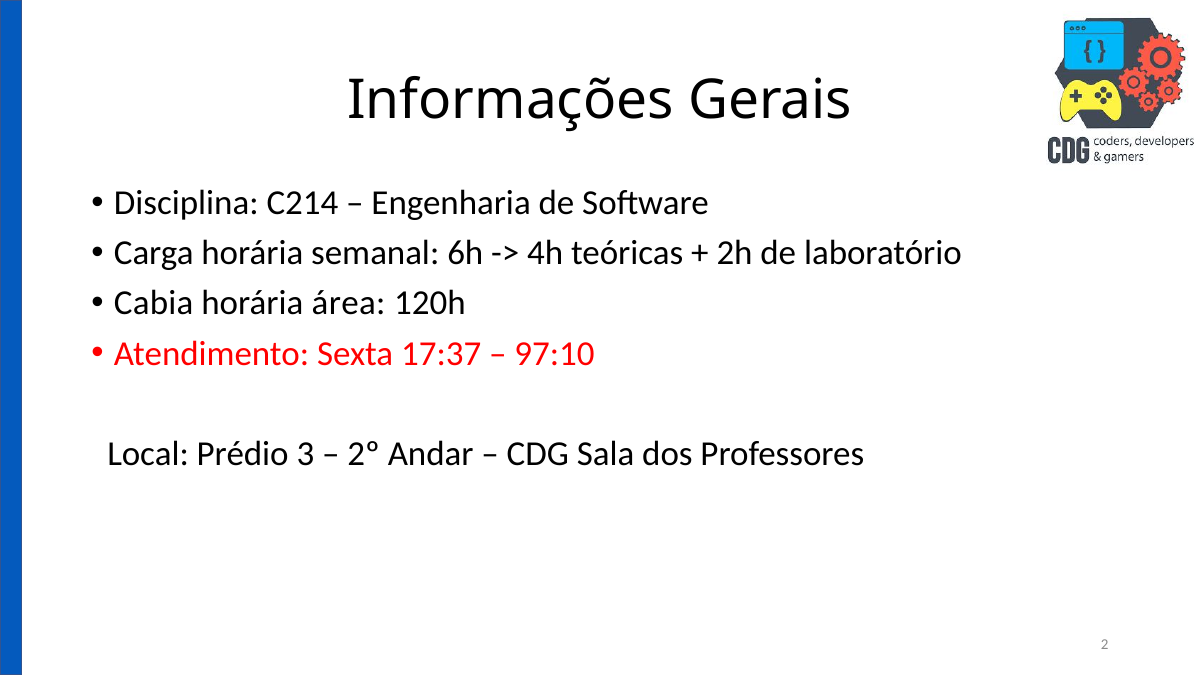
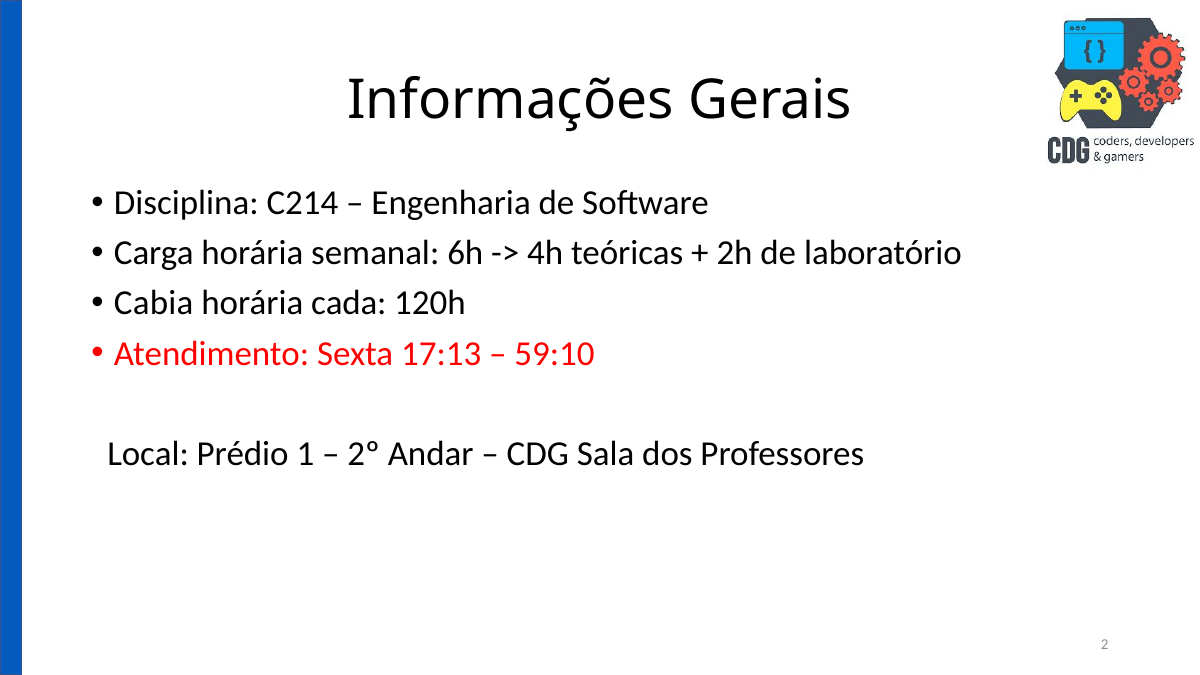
área: área -> cada
17:37: 17:37 -> 17:13
97:10: 97:10 -> 59:10
3: 3 -> 1
